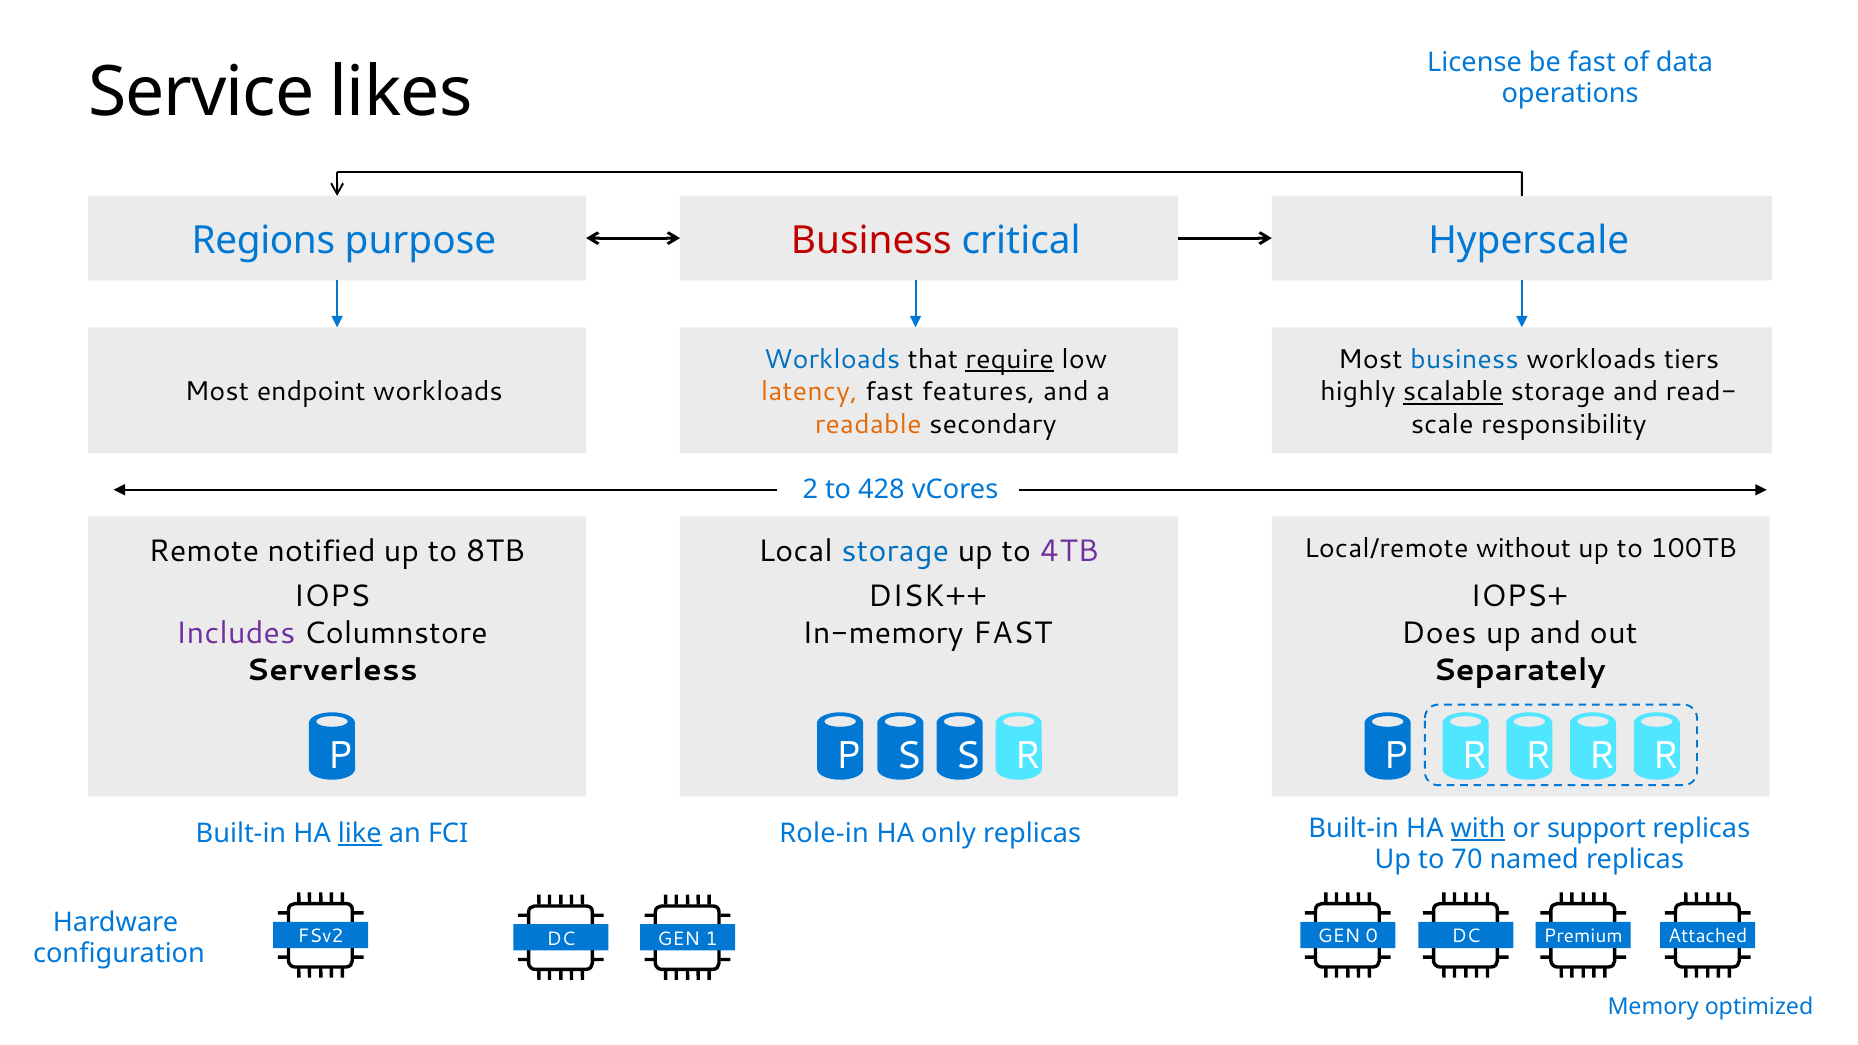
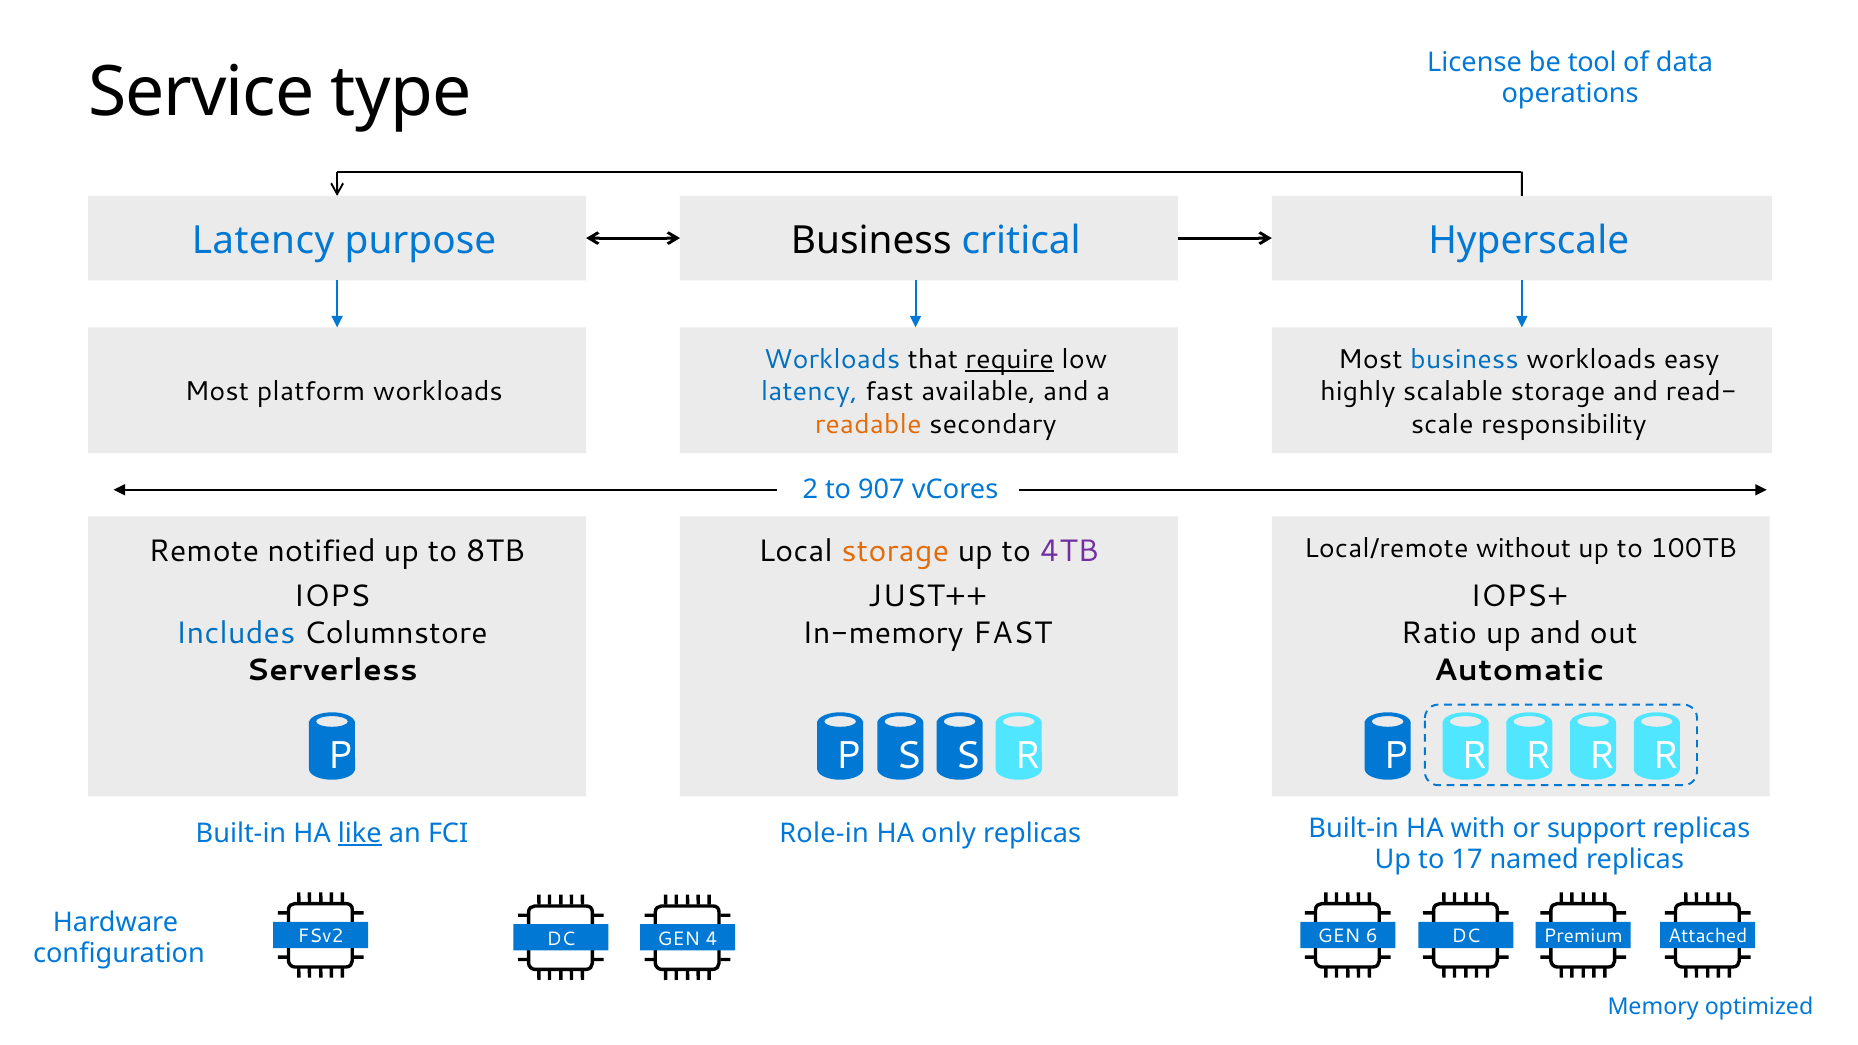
be fast: fast -> tool
likes: likes -> type
Regions at (263, 241): Regions -> Latency
Business at (871, 241) colour: red -> black
tiers: tiers -> easy
endpoint: endpoint -> platform
latency at (809, 392) colour: orange -> blue
features: features -> available
scalable underline: present -> none
428: 428 -> 907
storage at (895, 551) colour: blue -> orange
DISK++: DISK++ -> JUST++
Includes colour: purple -> blue
Does: Does -> Ratio
Separately: Separately -> Automatic
with underline: present -> none
70: 70 -> 17
0: 0 -> 6
1: 1 -> 4
